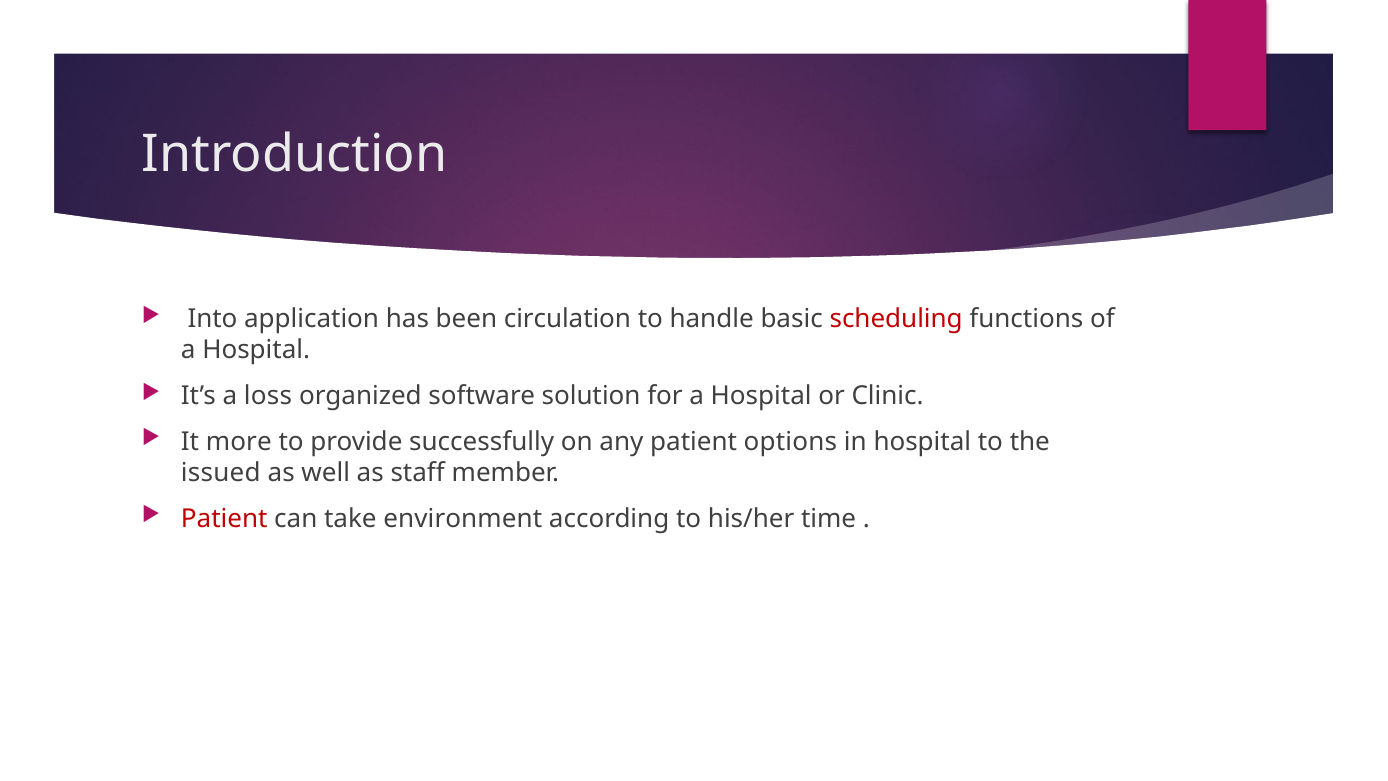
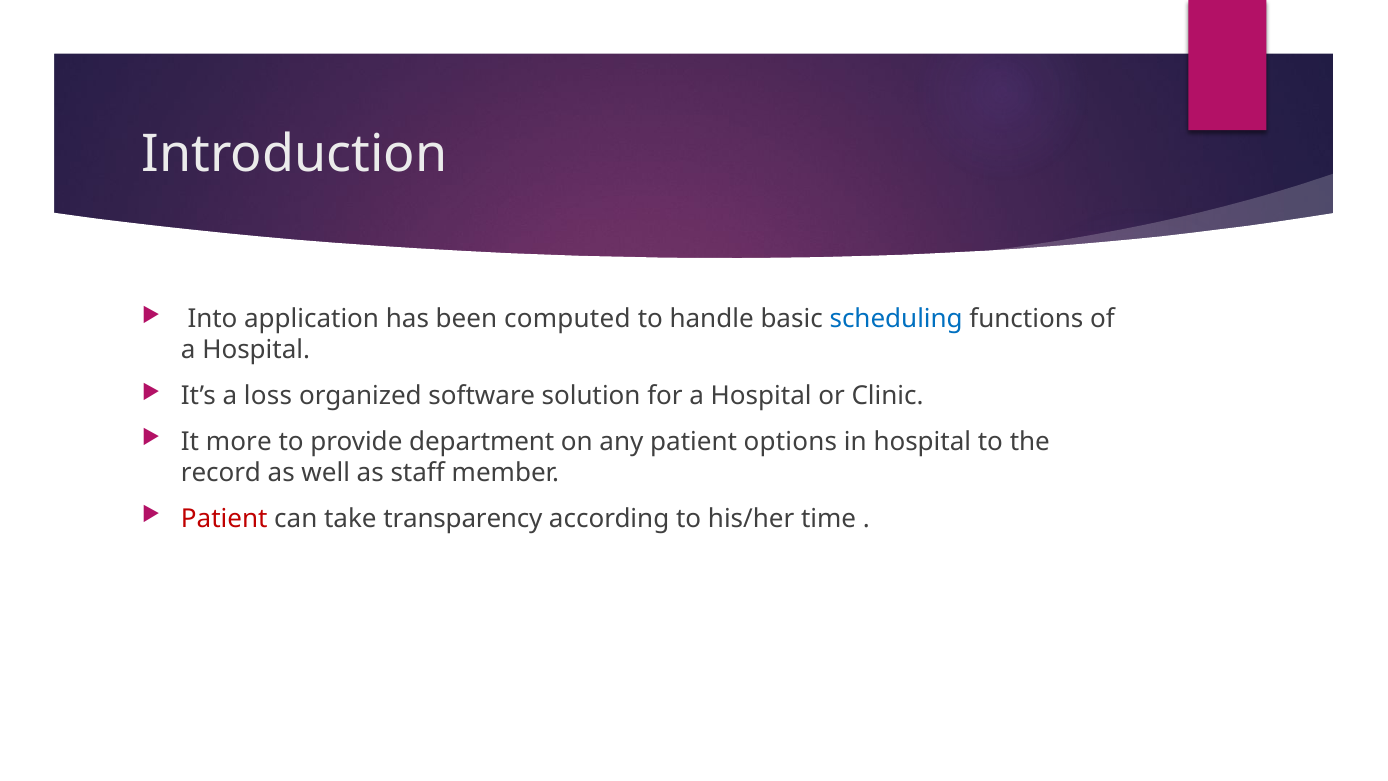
circulation: circulation -> computed
scheduling colour: red -> blue
successfully: successfully -> department
issued: issued -> record
environment: environment -> transparency
